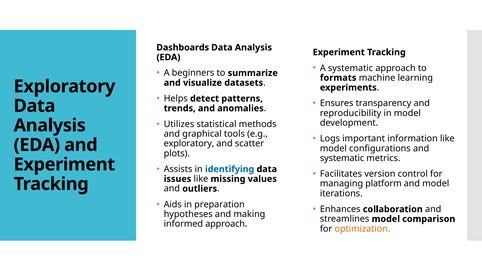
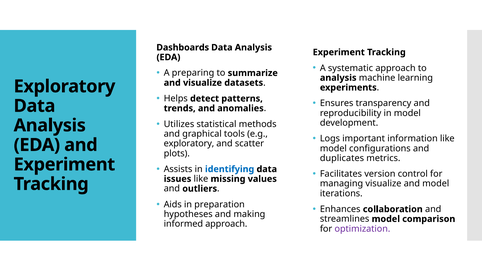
beginners: beginners -> preparing
formats at (338, 78): formats -> analysis
systematic at (342, 158): systematic -> duplicates
managing platform: platform -> visualize
optimization colour: orange -> purple
